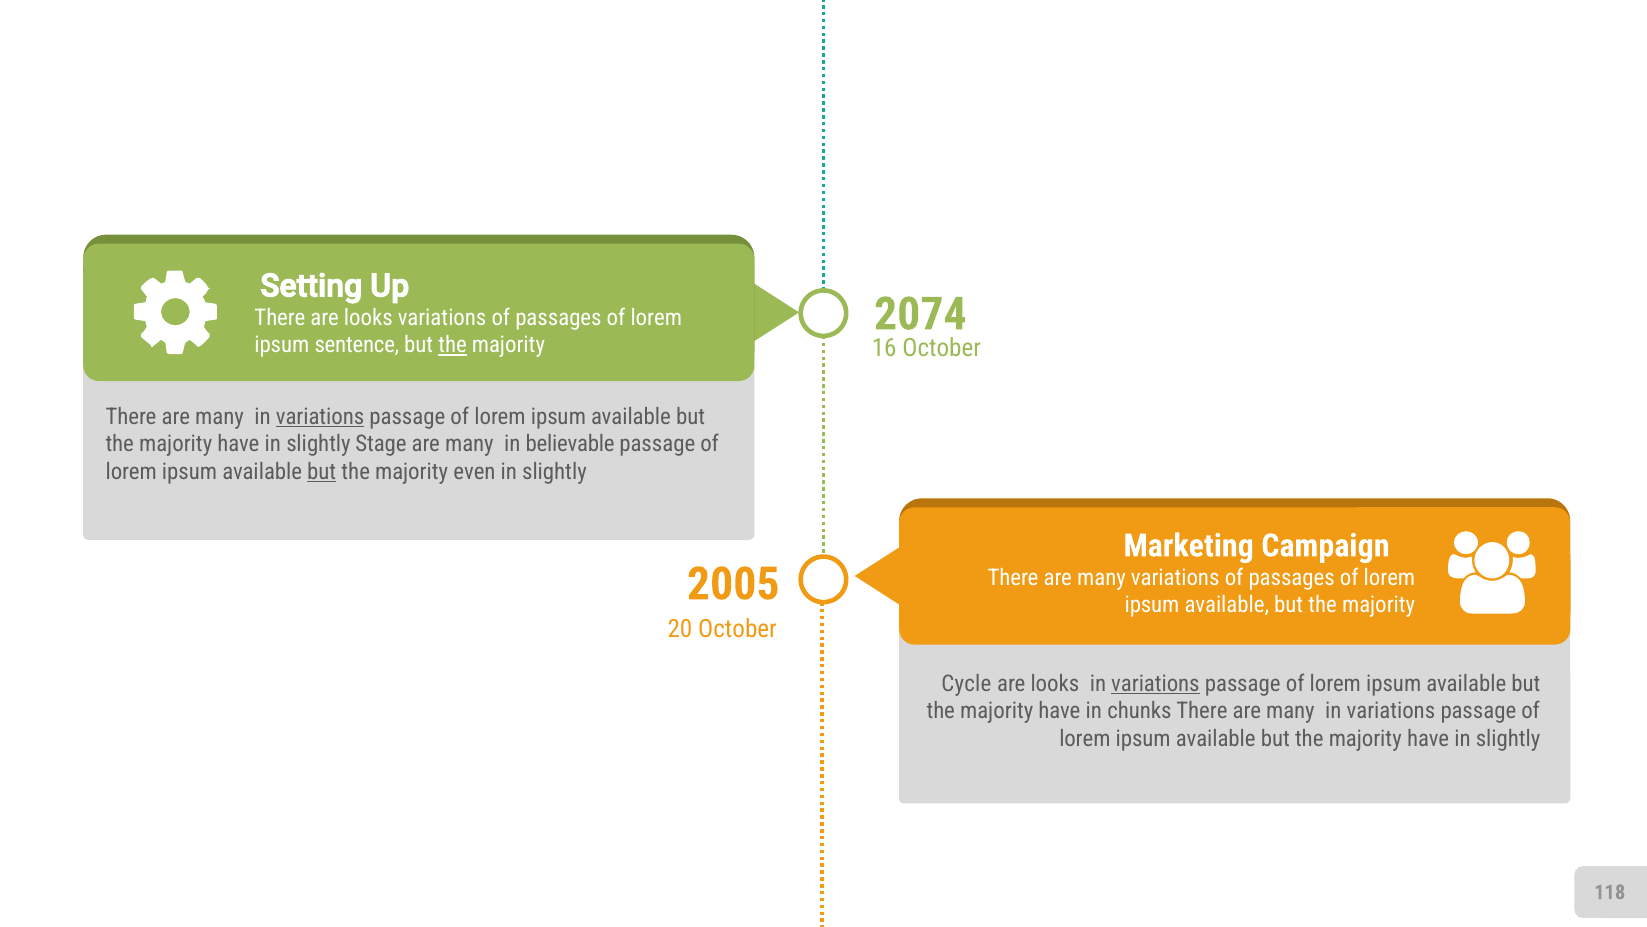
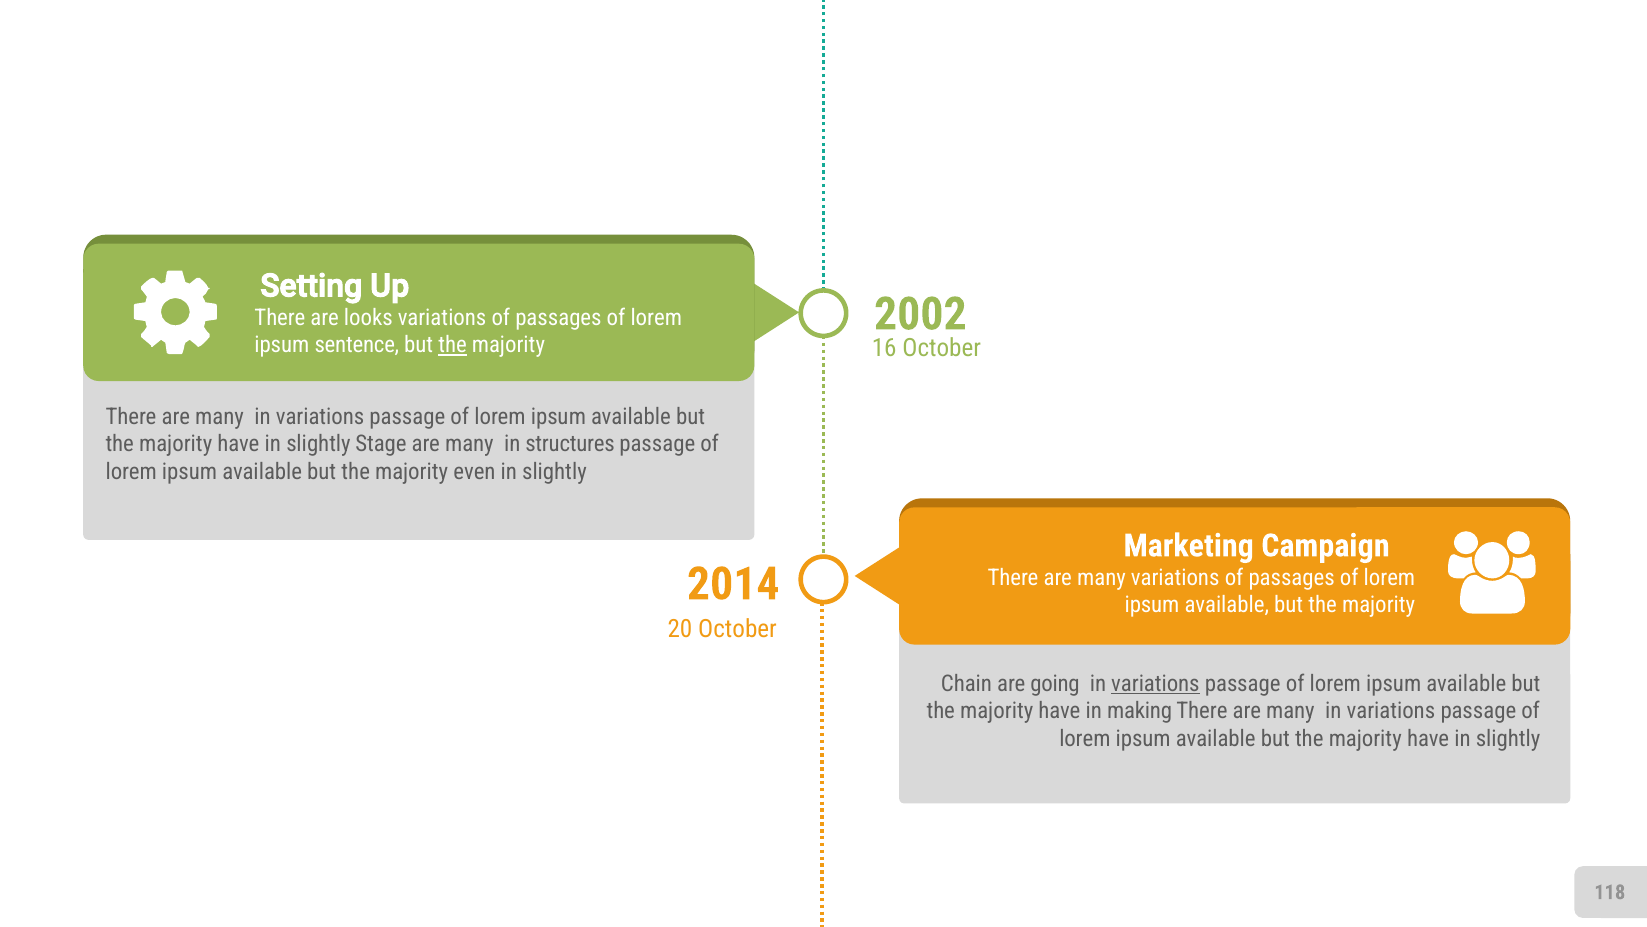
2074: 2074 -> 2002
variations at (320, 416) underline: present -> none
believable: believable -> structures
but at (322, 471) underline: present -> none
2005: 2005 -> 2014
Cycle: Cycle -> Chain
looks at (1055, 683): looks -> going
chunks: chunks -> making
